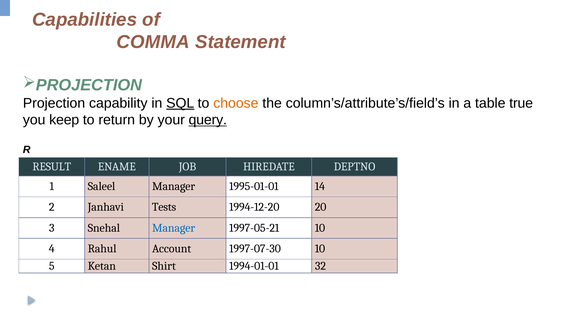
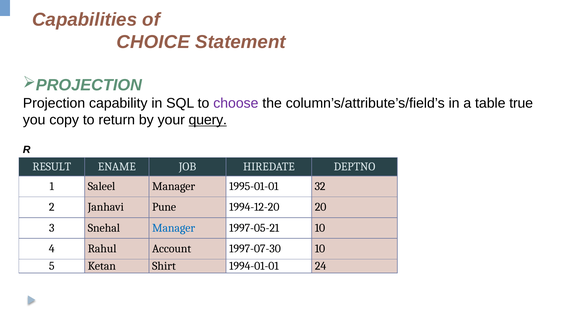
COMMA: COMMA -> CHOICE
SQL underline: present -> none
choose colour: orange -> purple
keep: keep -> copy
14: 14 -> 32
Tests: Tests -> Pune
32: 32 -> 24
